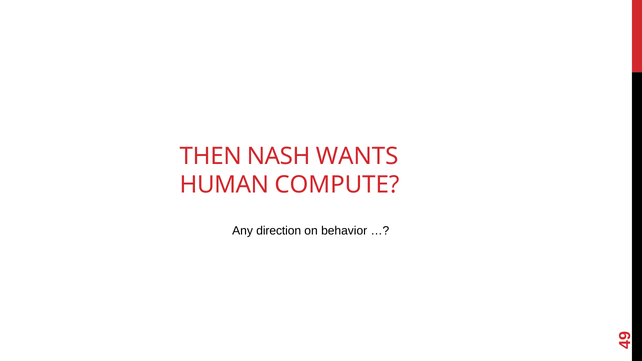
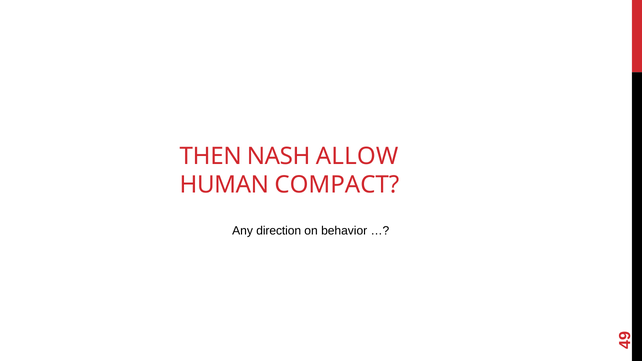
WANTS: WANTS -> ALLOW
COMPUTE: COMPUTE -> COMPACT
